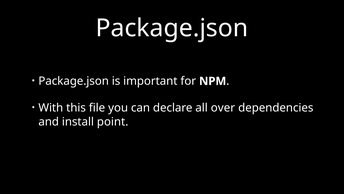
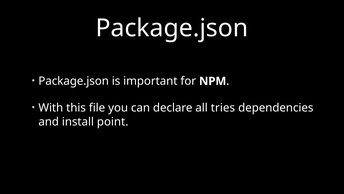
over: over -> tries
